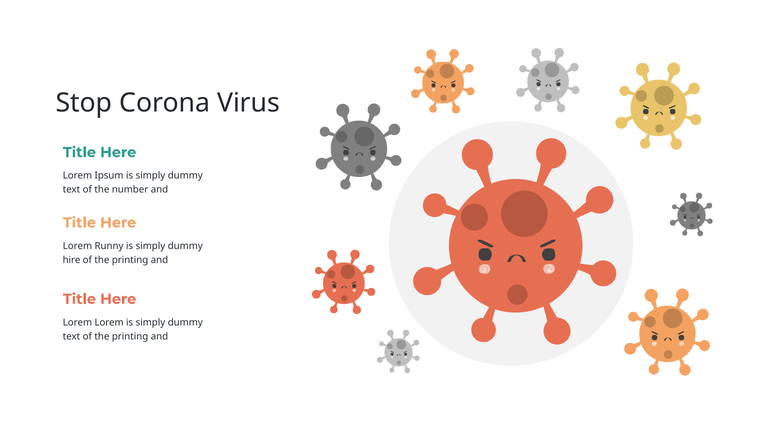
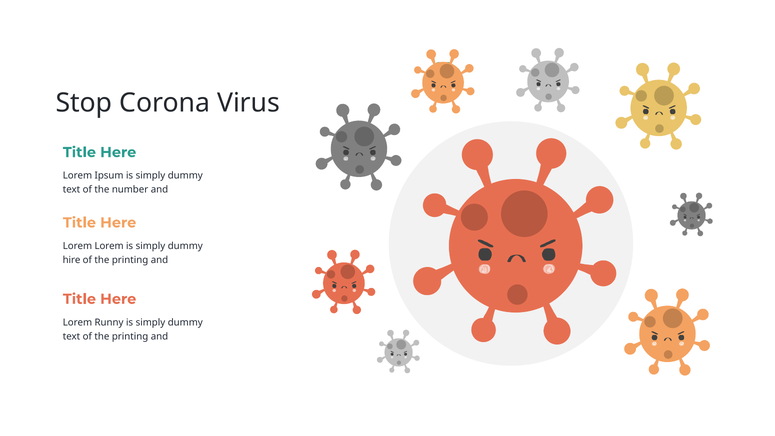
Lorem Runny: Runny -> Lorem
Lorem Lorem: Lorem -> Runny
